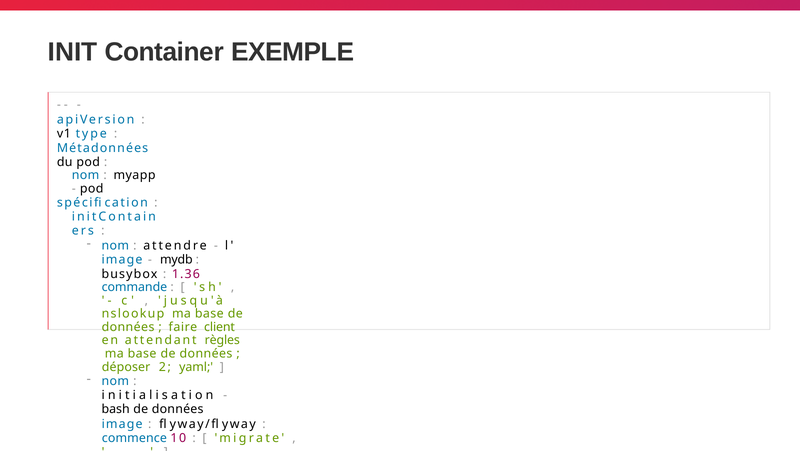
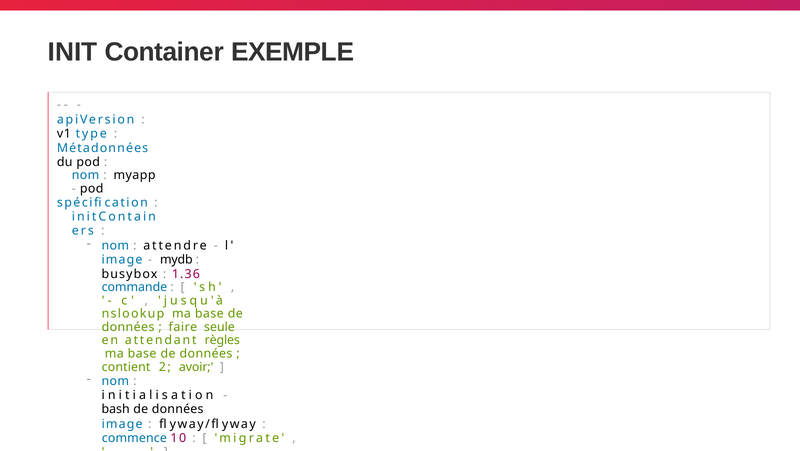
client: client -> seule
déposer: déposer -> contient
yaml: yaml -> avoir
